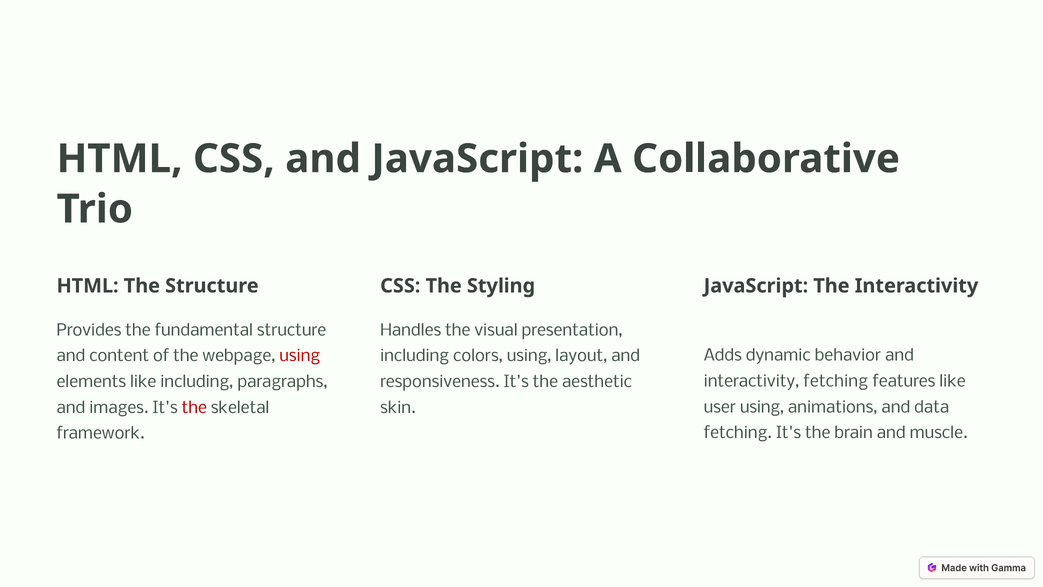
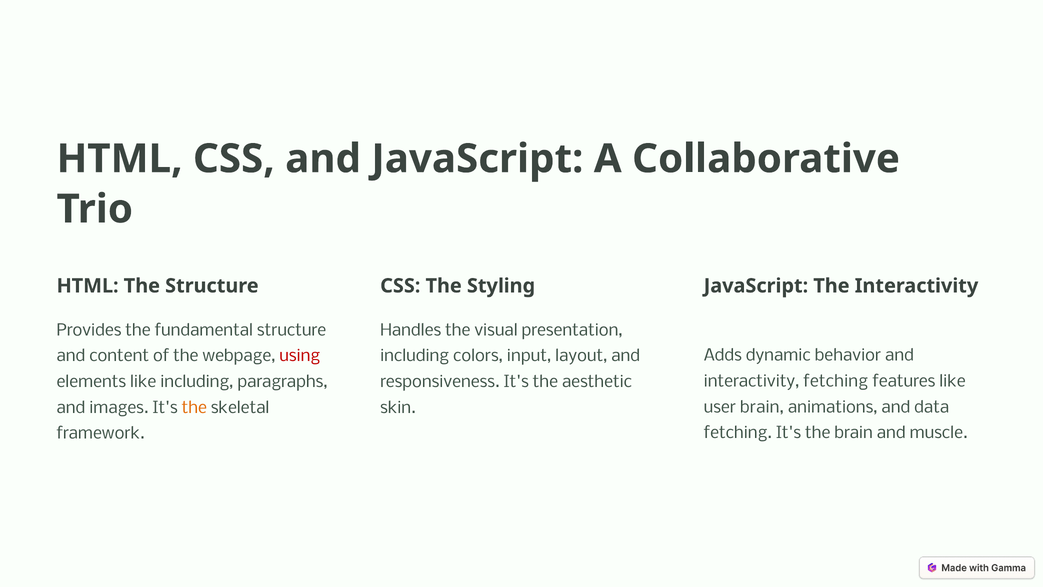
colors using: using -> input
user using: using -> brain
the at (194, 408) colour: red -> orange
